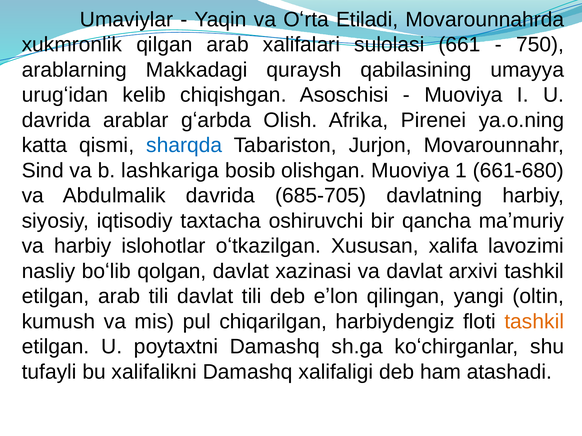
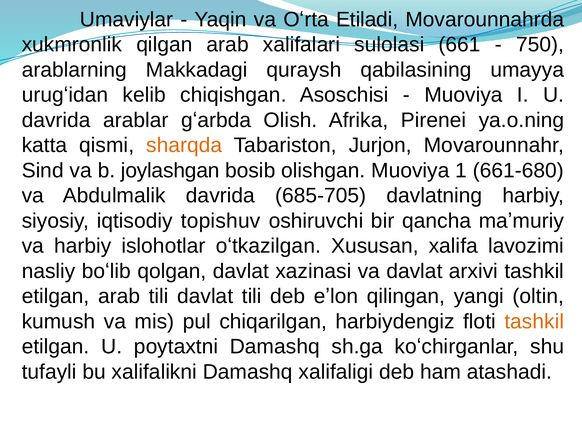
sharqda colour: blue -> orange
lashkariga: lashkariga -> joylashgan
taxtacha: taxtacha -> topishuv
